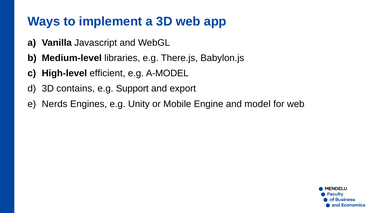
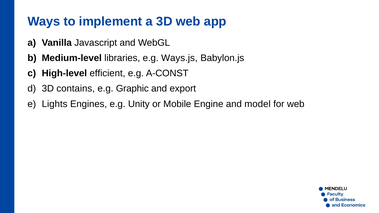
There.js: There.js -> Ways.js
A-MODEL: A-MODEL -> A-CONST
Support: Support -> Graphic
Nerds: Nerds -> Lights
